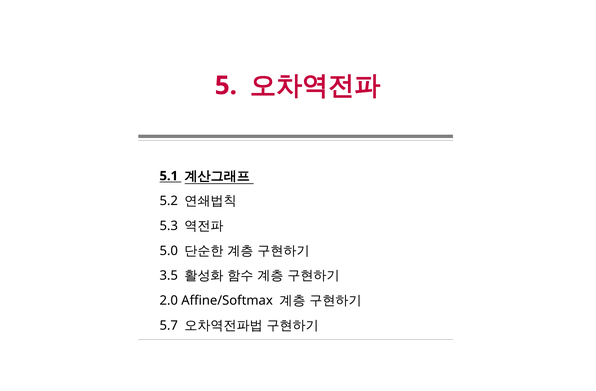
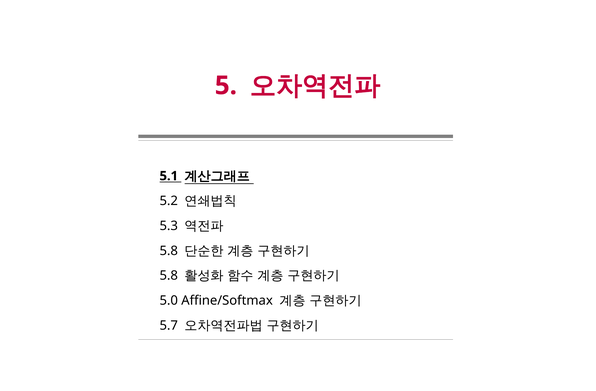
5.0 at (169, 251): 5.0 -> 5.8
3.5 at (169, 276): 3.5 -> 5.8
2.0: 2.0 -> 5.0
